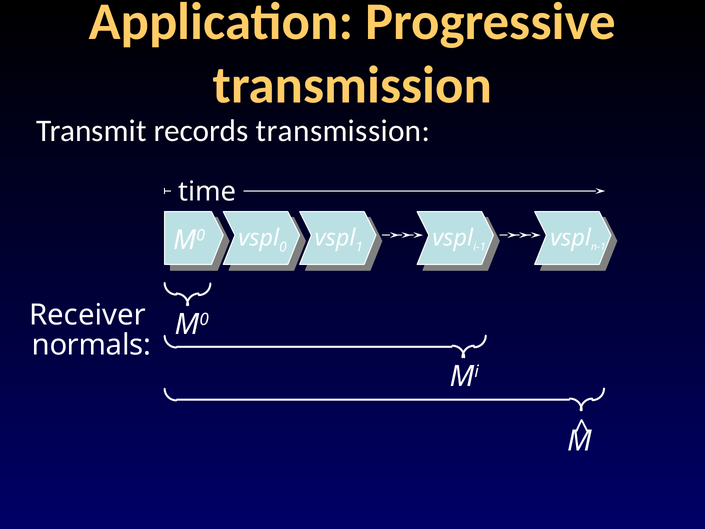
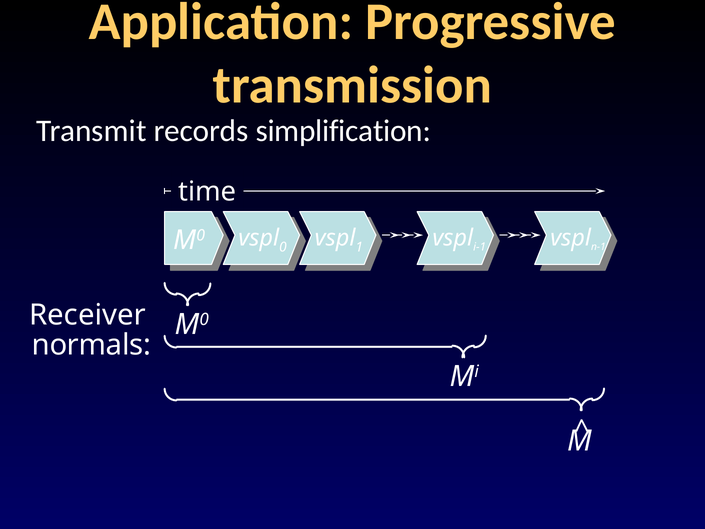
transmission at (343, 131): transmission -> simplification
